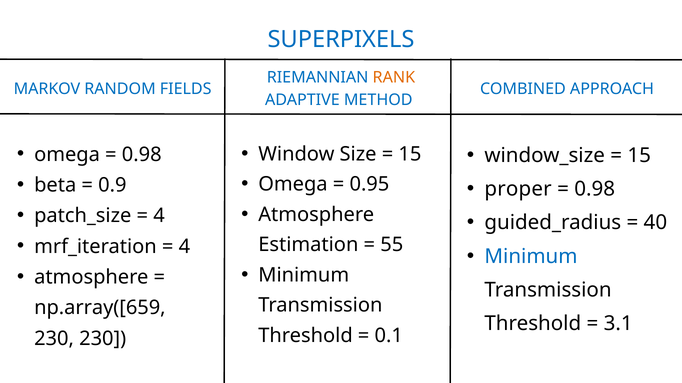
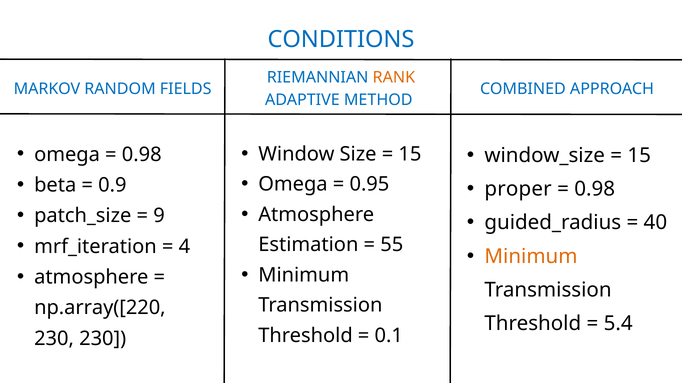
SUPERPIXELS: SUPERPIXELS -> CONDITIONS
4 at (159, 216): 4 -> 9
Minimum at (531, 257) colour: blue -> orange
np.array([659: np.array([659 -> np.array([220
3.1: 3.1 -> 5.4
